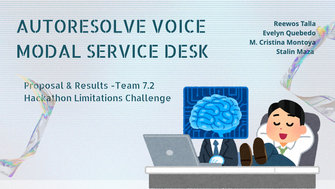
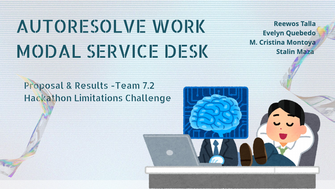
VOICE: VOICE -> WORK
